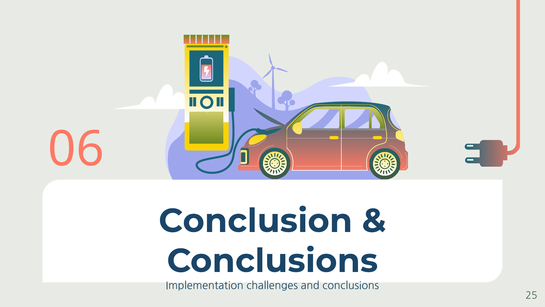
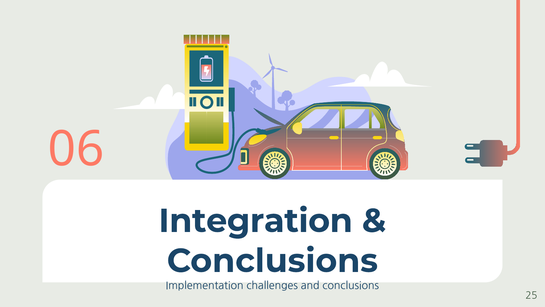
Conclusion: Conclusion -> Integration
